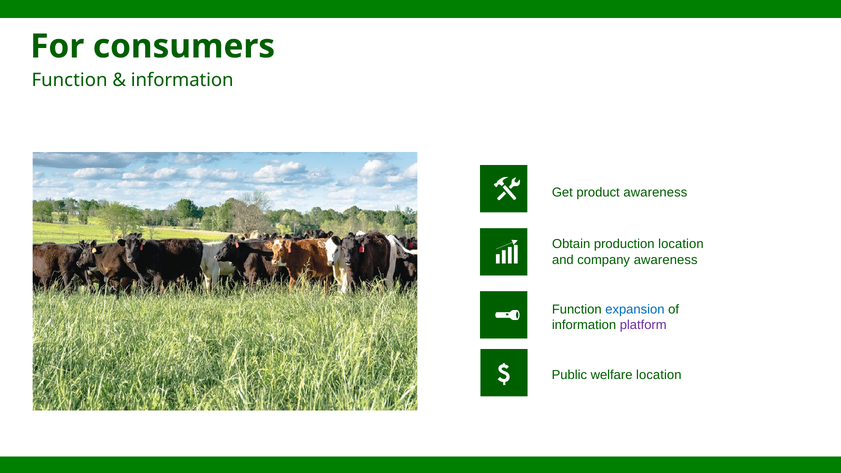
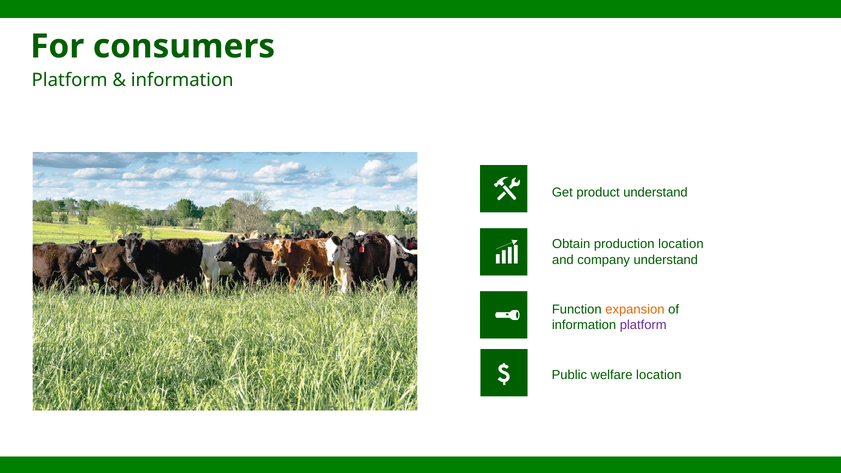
Function at (70, 80): Function -> Platform
product awareness: awareness -> understand
company awareness: awareness -> understand
expansion colour: blue -> orange
